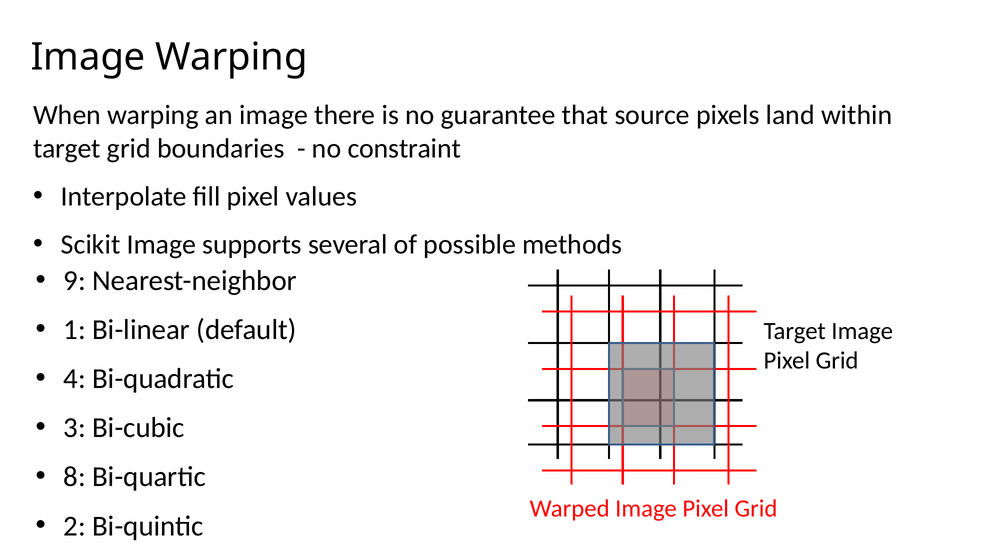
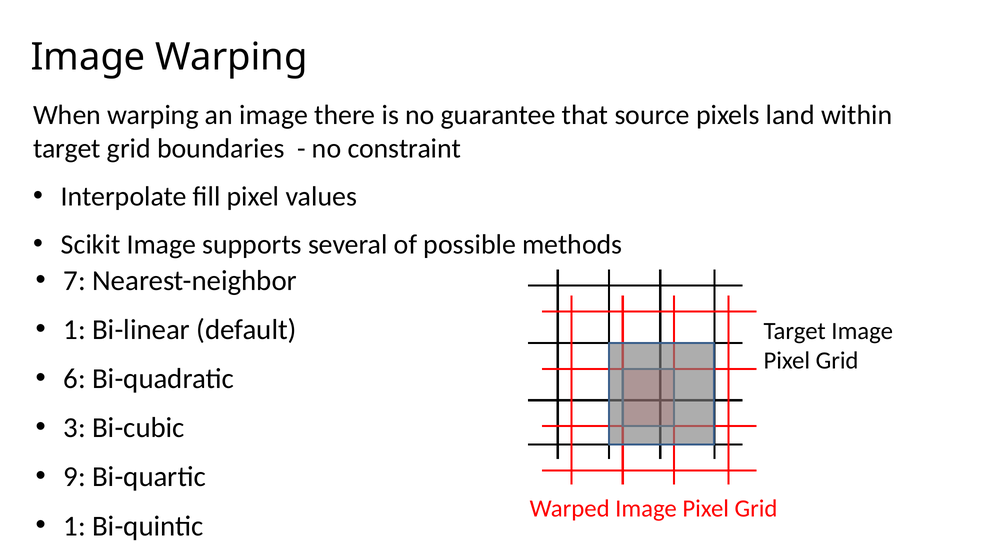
9: 9 -> 7
4: 4 -> 6
8: 8 -> 9
2 at (75, 526): 2 -> 1
